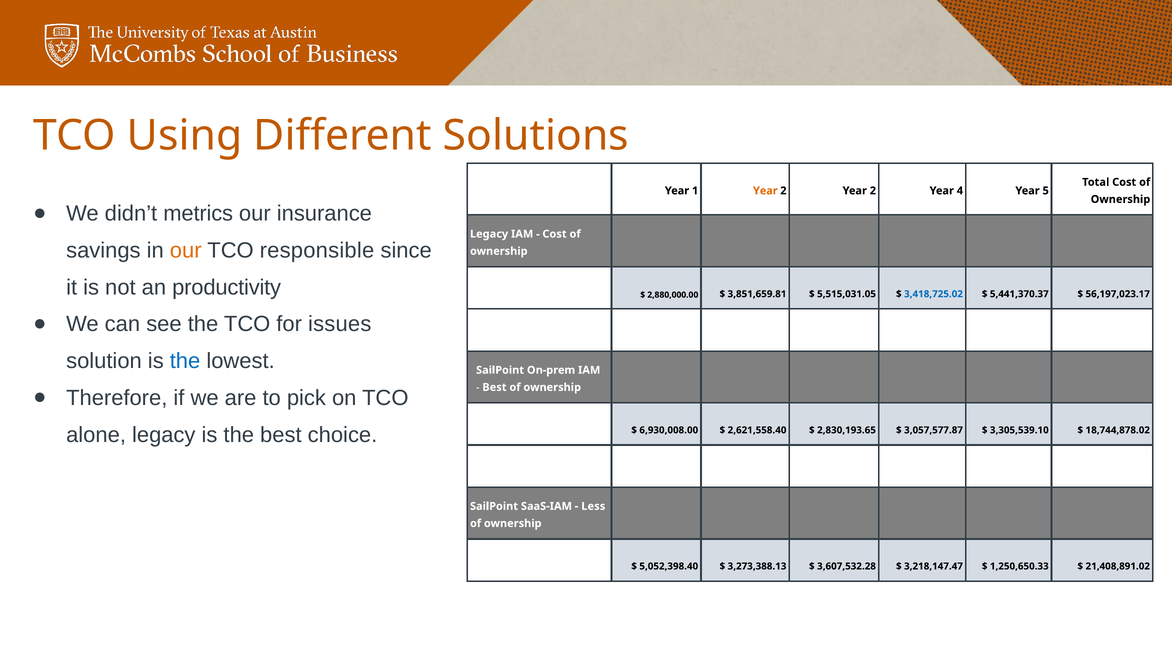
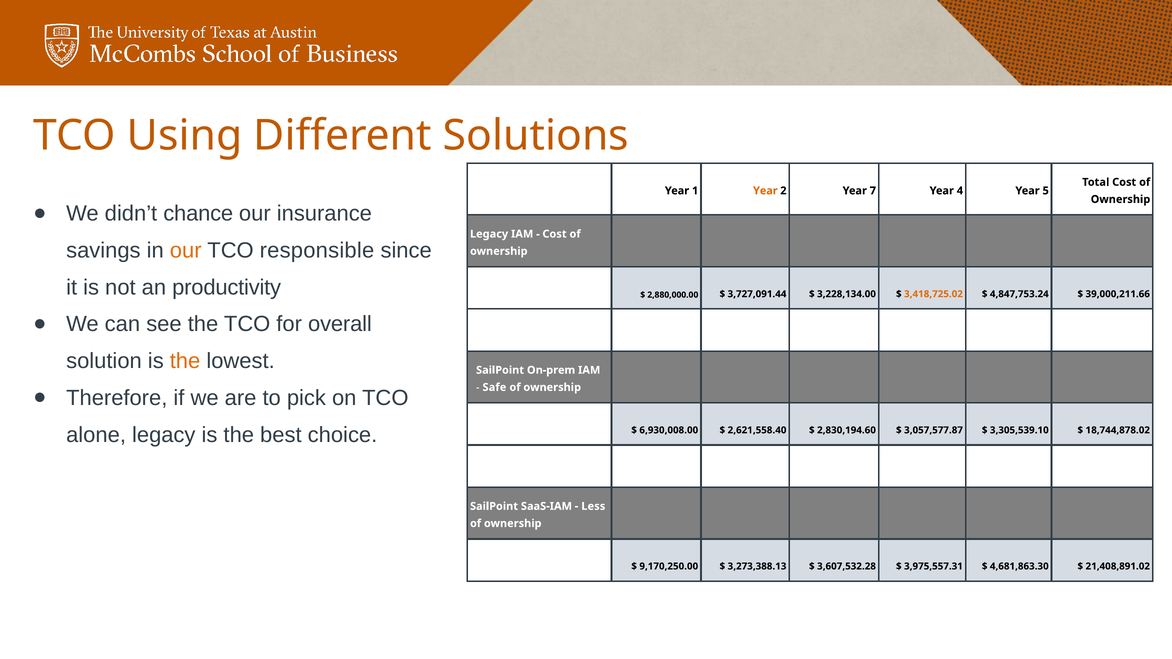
2 Year 2: 2 -> 7
metrics: metrics -> chance
3,851,659.81: 3,851,659.81 -> 3,727,091.44
5,515,031.05: 5,515,031.05 -> 3,228,134.00
3,418,725.02 colour: blue -> orange
5,441,370.37: 5,441,370.37 -> 4,847,753.24
56,197,023.17: 56,197,023.17 -> 39,000,211.66
issues: issues -> overall
the at (185, 361) colour: blue -> orange
Best at (494, 387): Best -> Safe
2,830,193.65: 2,830,193.65 -> 2,830,194.60
5,052,398.40: 5,052,398.40 -> 9,170,250.00
3,218,147.47: 3,218,147.47 -> 3,975,557.31
1,250,650.33: 1,250,650.33 -> 4,681,863.30
